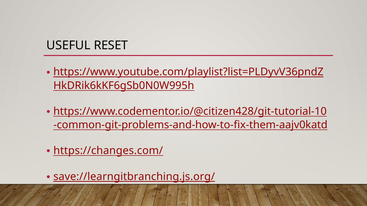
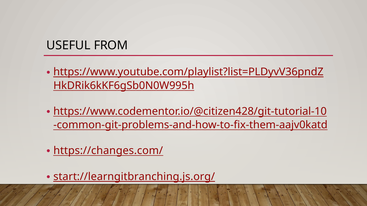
RESET: RESET -> FROM
save://learngitbranching.js.org/: save://learngitbranching.js.org/ -> start://learngitbranching.js.org/
